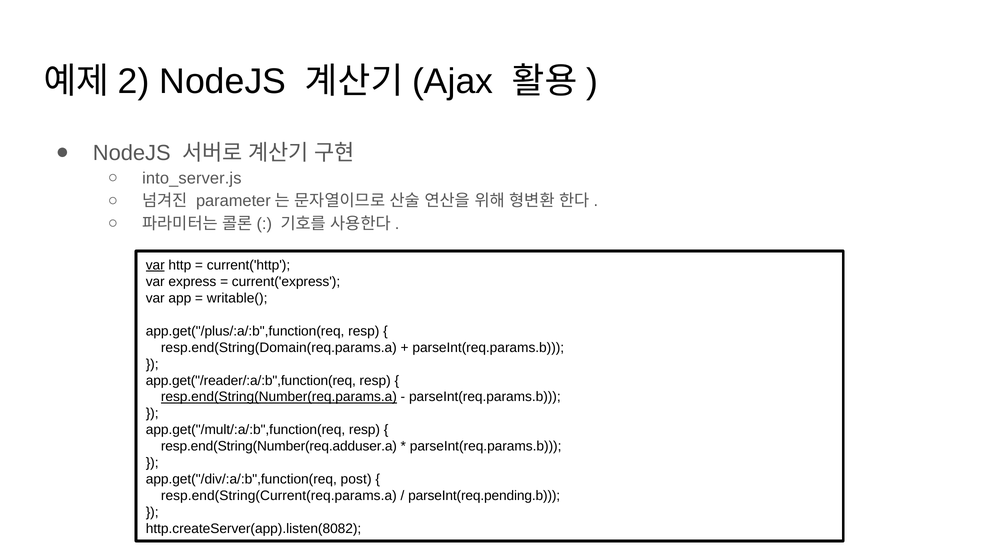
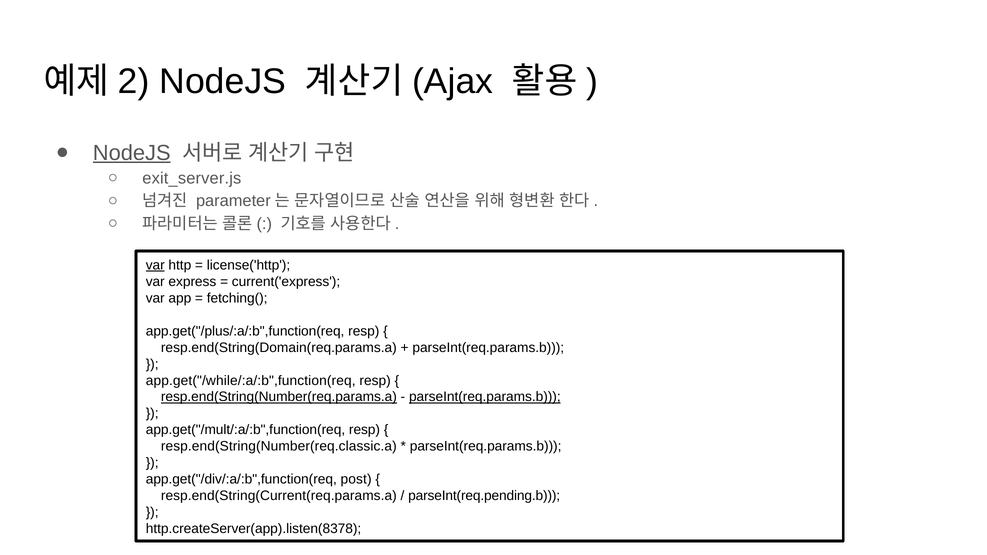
NodeJS at (132, 153) underline: none -> present
into_server.js: into_server.js -> exit_server.js
current('http: current('http -> license('http
writable(: writable( -> fetching(
app.get("/reader/:a/:b",function(req: app.get("/reader/:a/:b",function(req -> app.get("/while/:a/:b",function(req
parseInt(req.params.b at (485, 397) underline: none -> present
resp.end(String(Number(req.adduser.a: resp.end(String(Number(req.adduser.a -> resp.end(String(Number(req.classic.a
http.createServer(app).listen(8082: http.createServer(app).listen(8082 -> http.createServer(app).listen(8378
